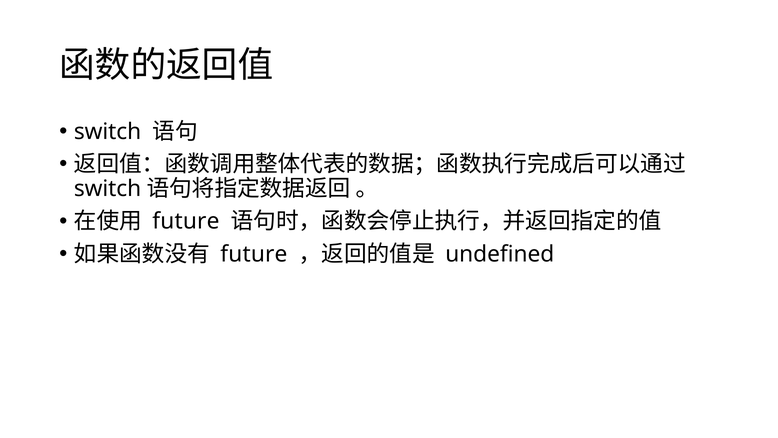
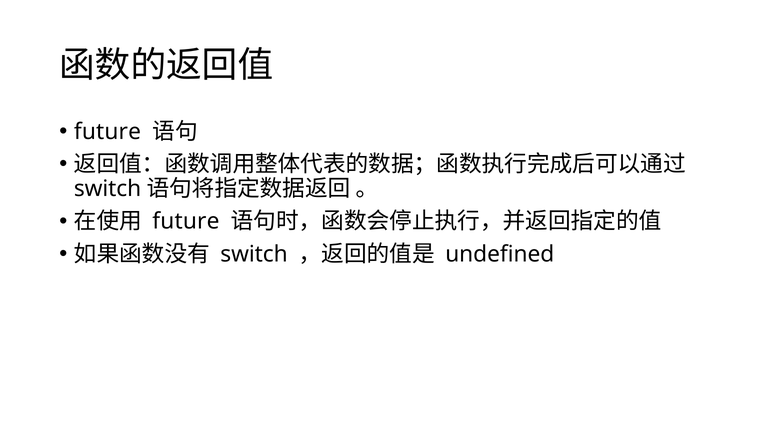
switch at (108, 132): switch -> future
future at (254, 254): future -> switch
